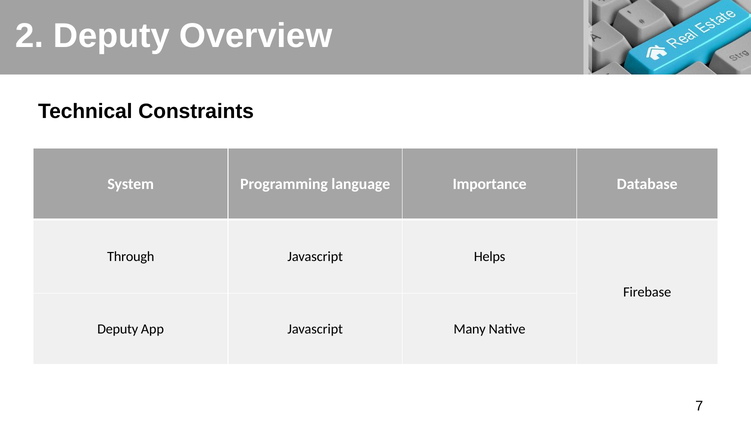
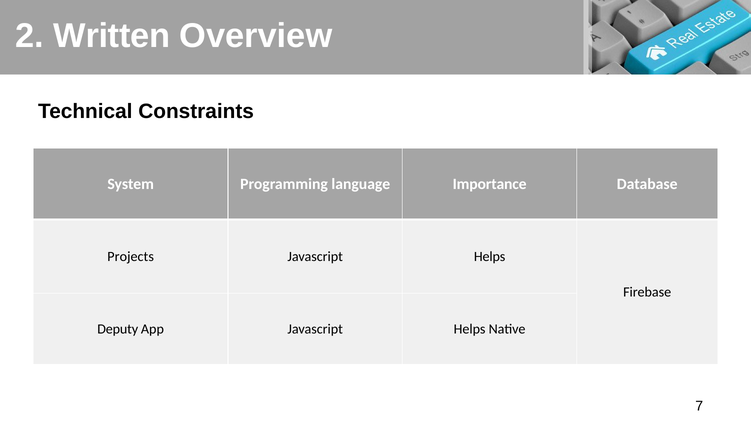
2 Deputy: Deputy -> Written
Through: Through -> Projects
App Javascript Many: Many -> Helps
